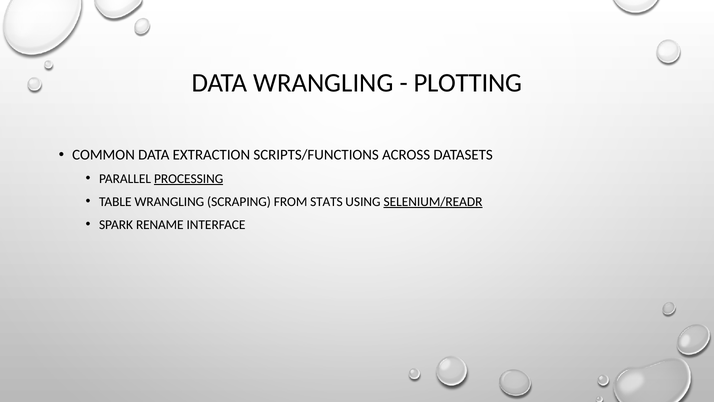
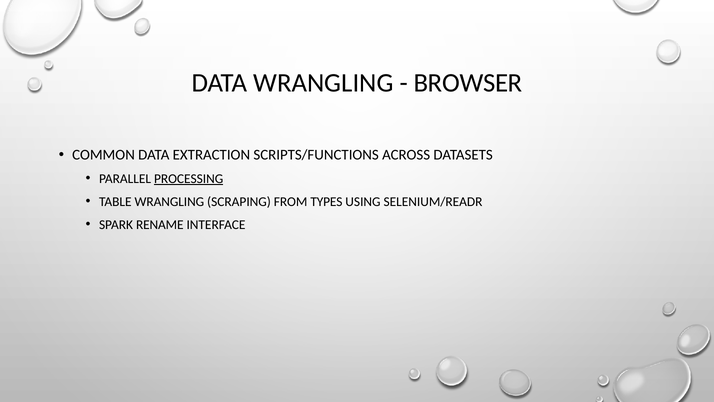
PLOTTING: PLOTTING -> BROWSER
STATS: STATS -> TYPES
SELENIUM/READR underline: present -> none
